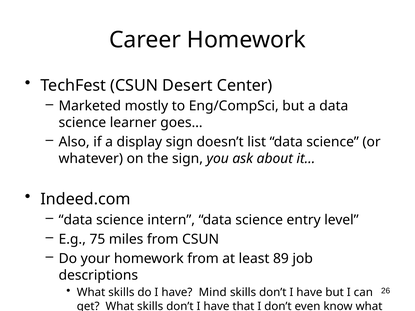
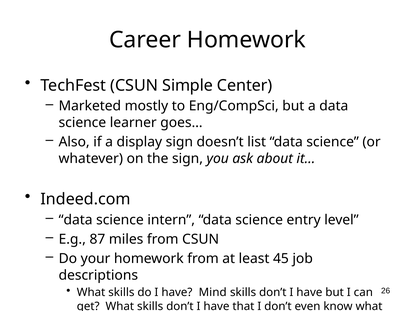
Desert: Desert -> Simple
75: 75 -> 87
89: 89 -> 45
